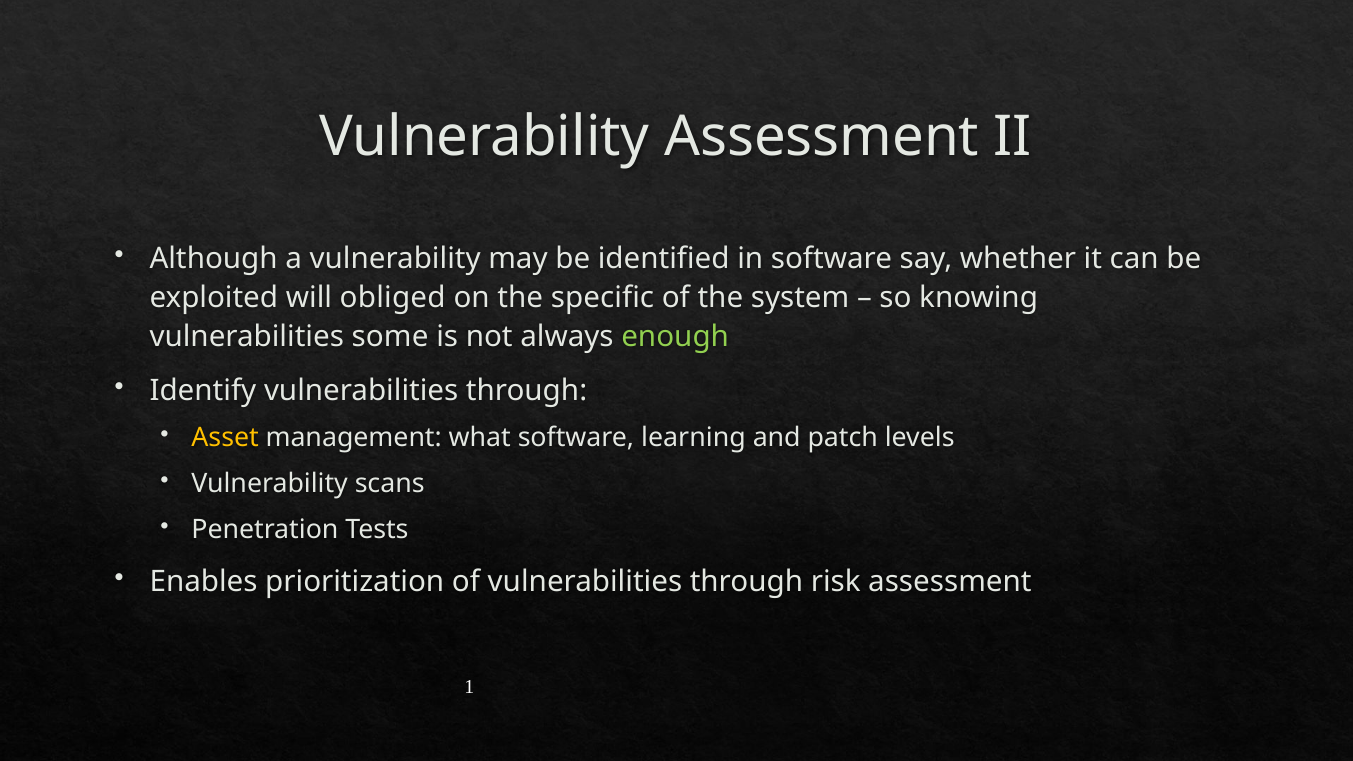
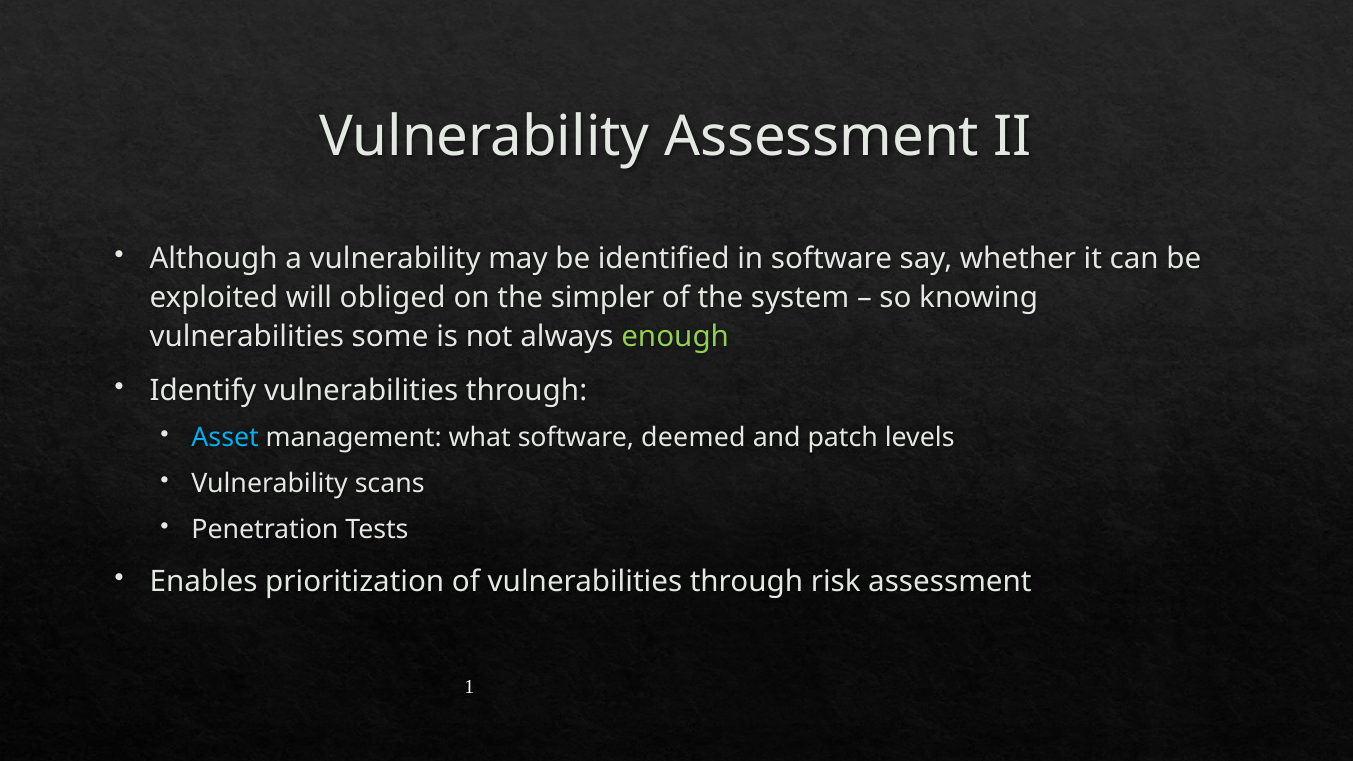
specific: specific -> simpler
Asset colour: yellow -> light blue
learning: learning -> deemed
